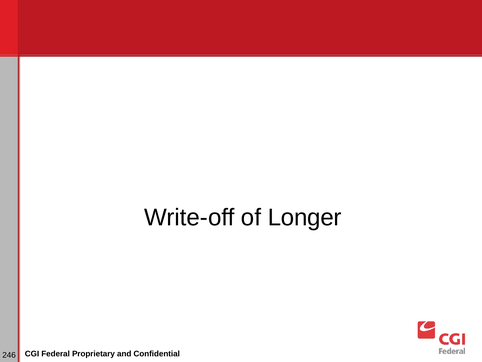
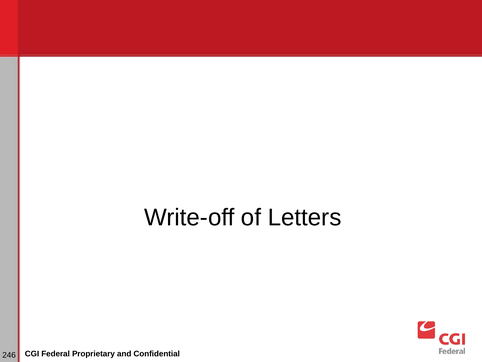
Longer: Longer -> Letters
